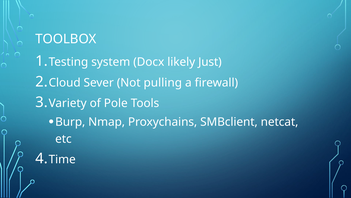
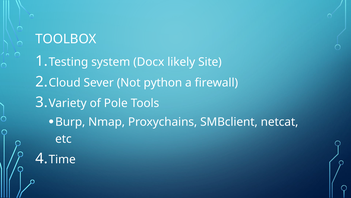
Just: Just -> Site
pulling: pulling -> python
